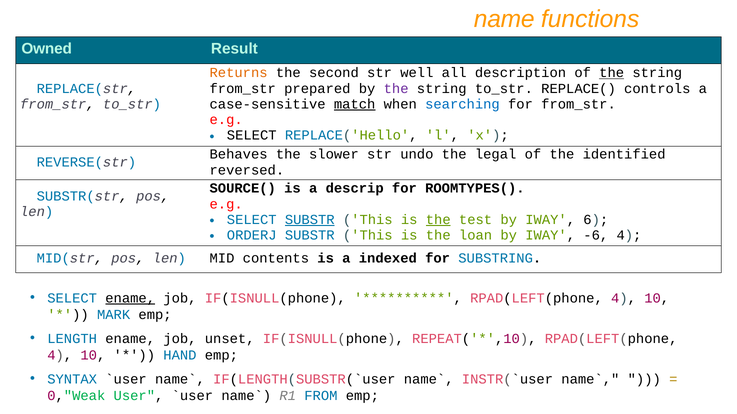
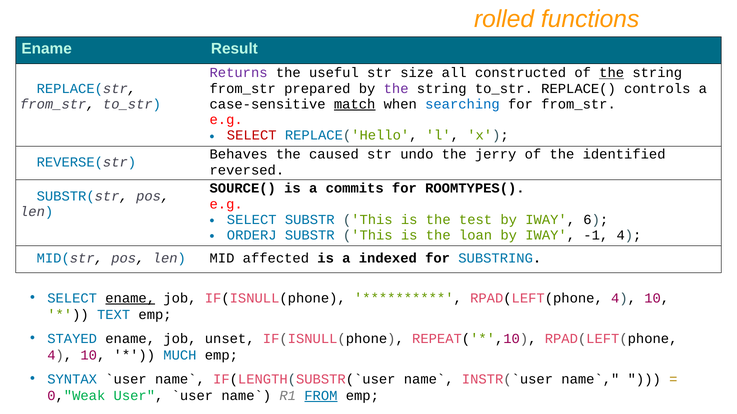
name: name -> rolled
Owned at (47, 49): Owned -> Ename
Returns colour: orange -> purple
second: second -> useful
well: well -> size
description: description -> constructed
SELECT at (252, 136) colour: black -> red
slower: slower -> caused
legal: legal -> jerry
descrip: descrip -> commits
SUBSTR at (310, 220) underline: present -> none
the at (438, 220) underline: present -> none
-6: -6 -> -1
contents: contents -> affected
MARK: MARK -> TEXT
LENGTH: LENGTH -> STAYED
HAND: HAND -> MUCH
FROM underline: none -> present
